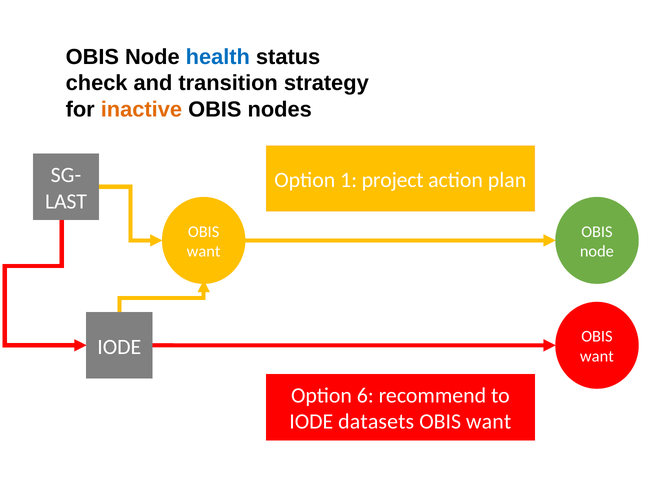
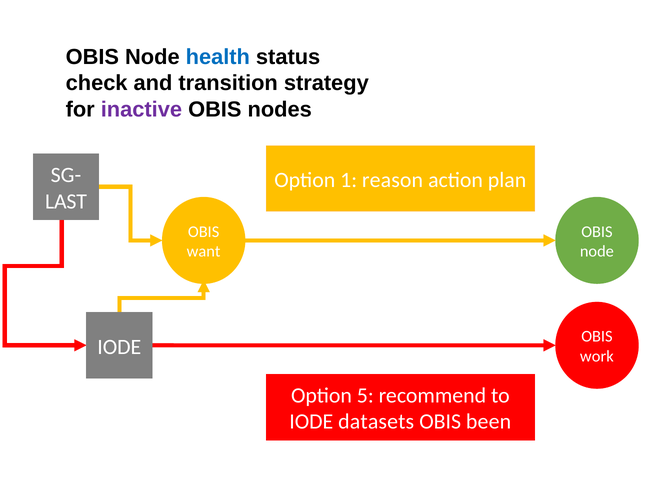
inactive colour: orange -> purple
project: project -> reason
want at (597, 356): want -> work
6: 6 -> 5
want at (489, 422): want -> been
